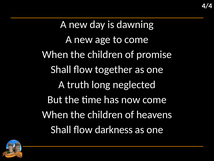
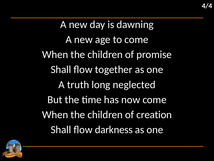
heavens: heavens -> creation
